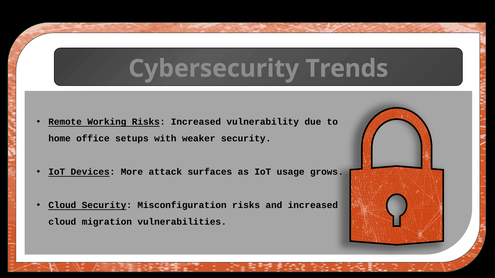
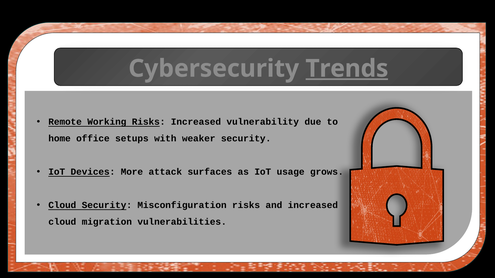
Trends underline: none -> present
